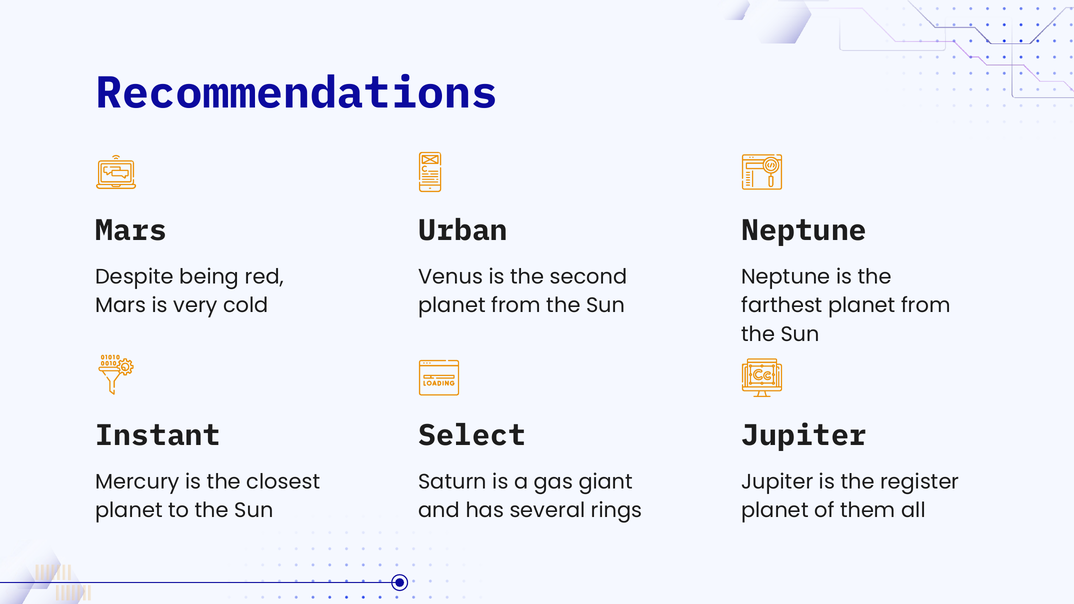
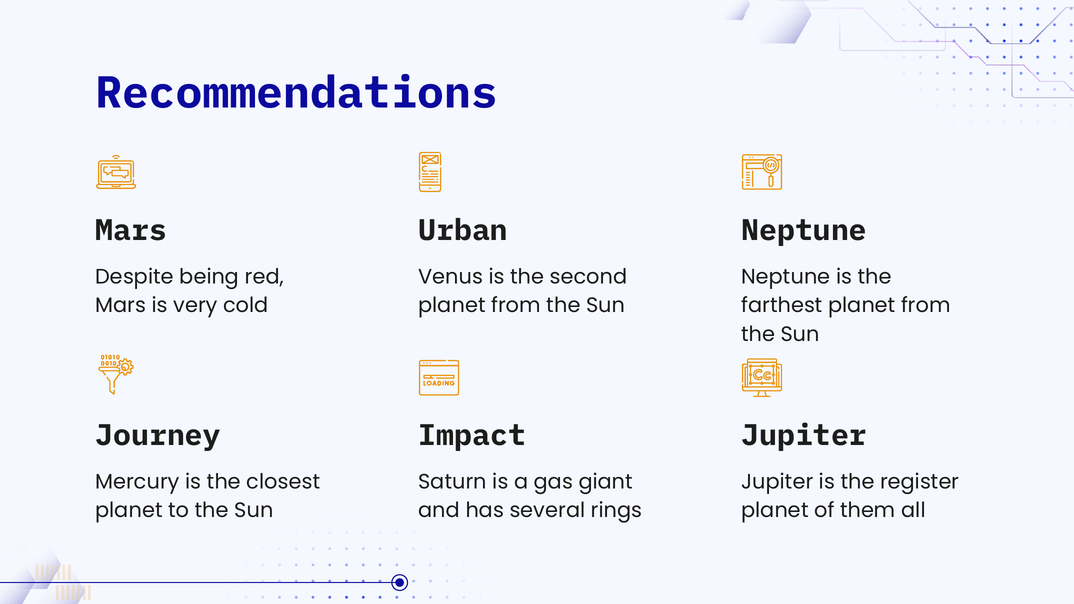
Instant: Instant -> Journey
Select: Select -> Impact
